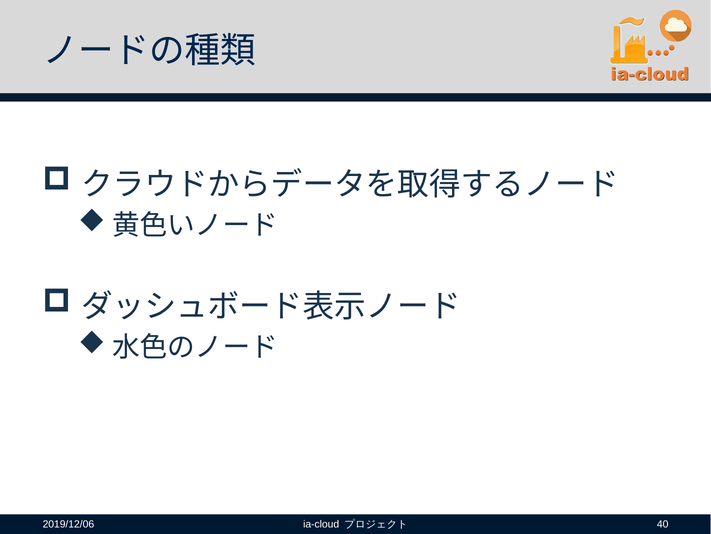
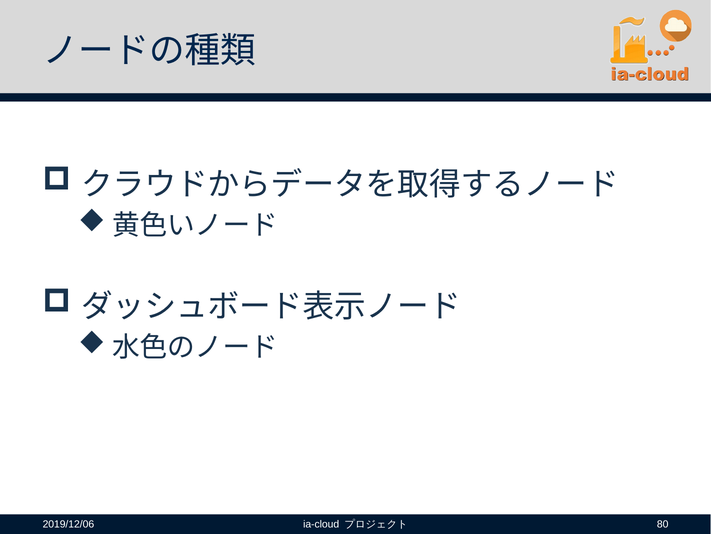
40: 40 -> 80
